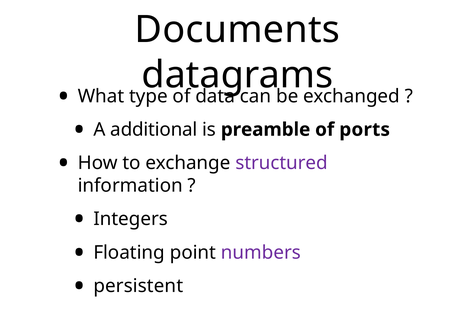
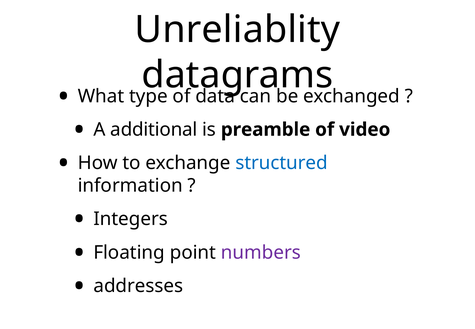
Documents: Documents -> Unreliablity
ports: ports -> video
structured colour: purple -> blue
persistent: persistent -> addresses
